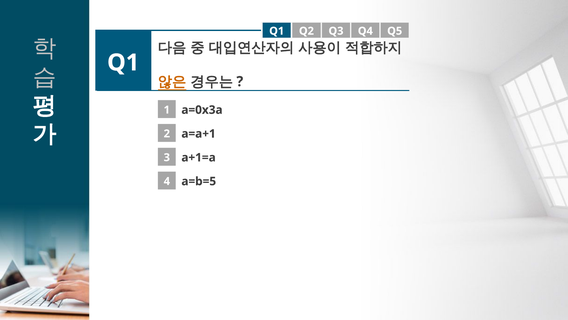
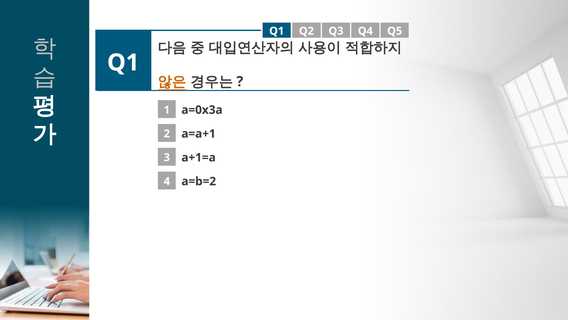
a=b=5: a=b=5 -> a=b=2
